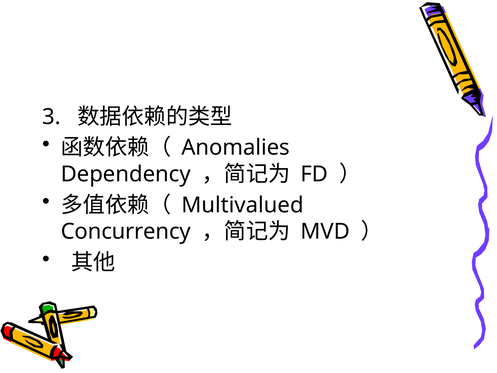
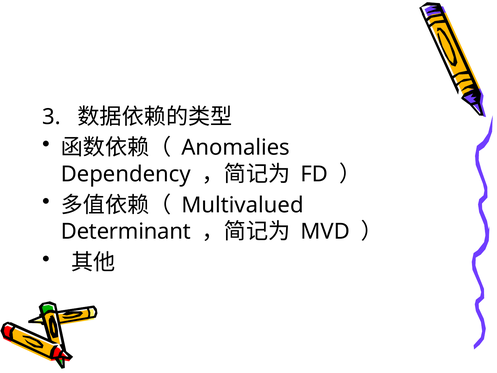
Concurrency: Concurrency -> Determinant
